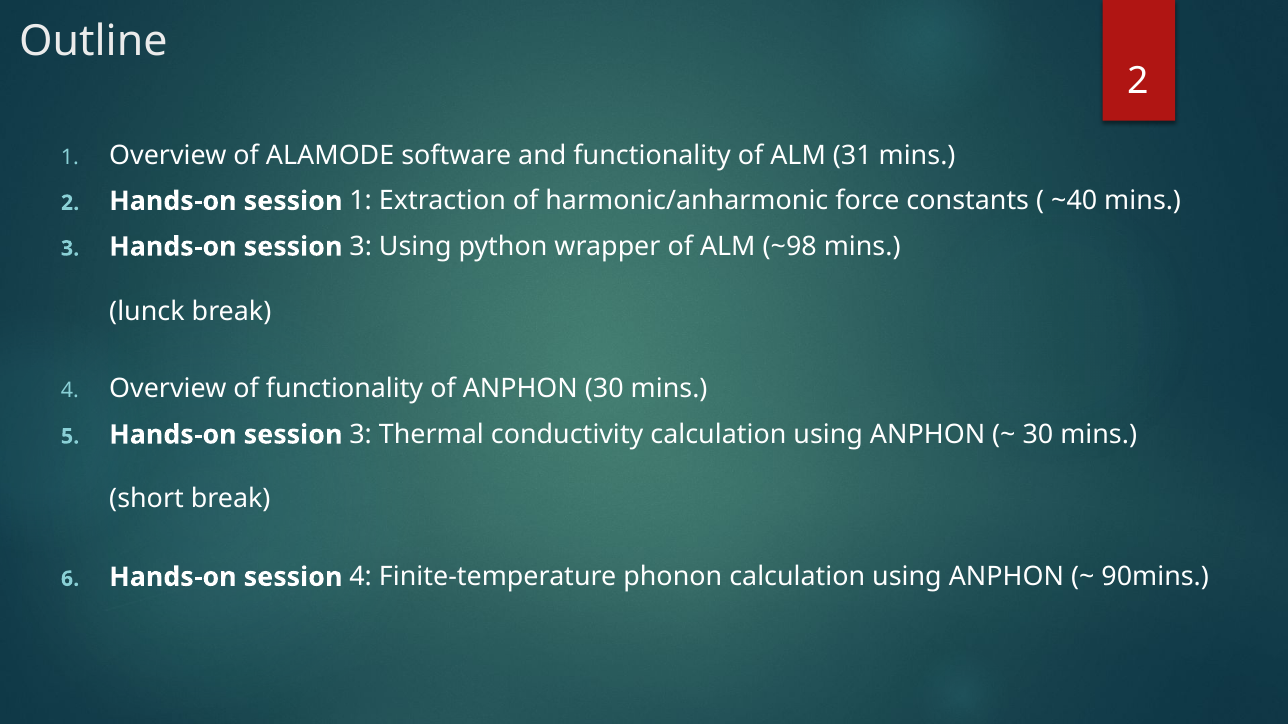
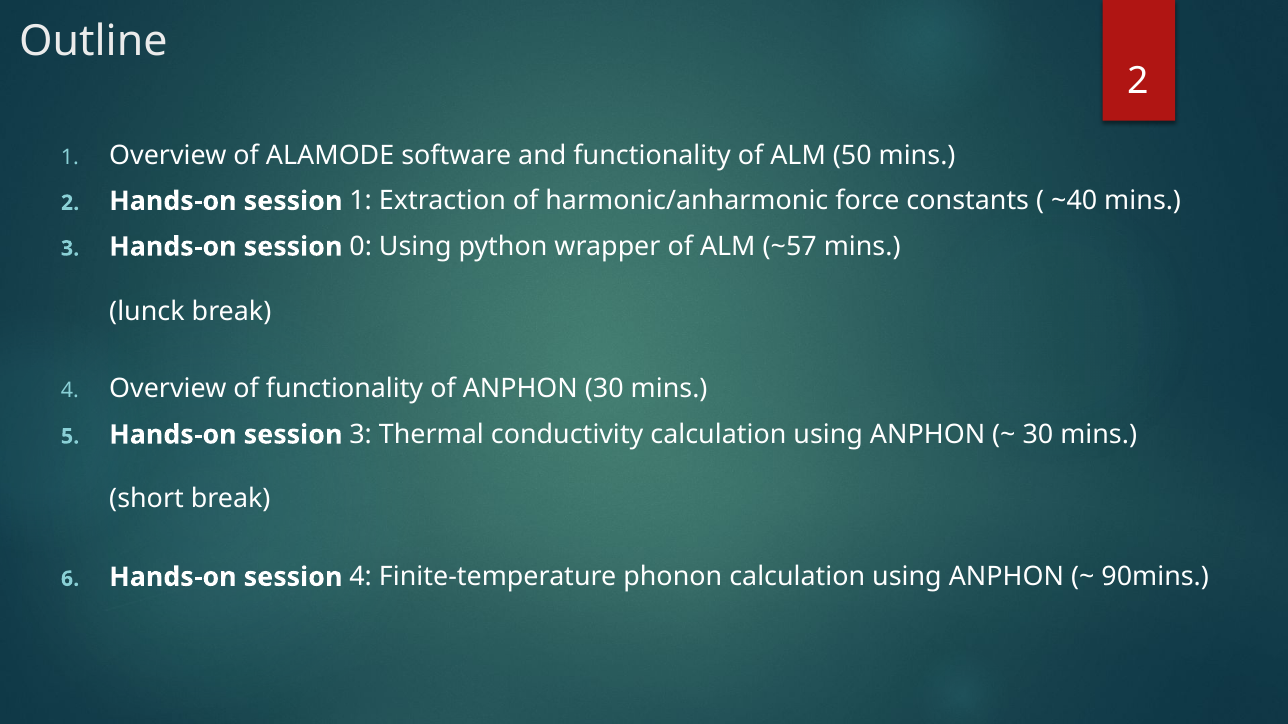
31: 31 -> 50
3 Hands-on session 3: 3 -> 0
~98: ~98 -> ~57
